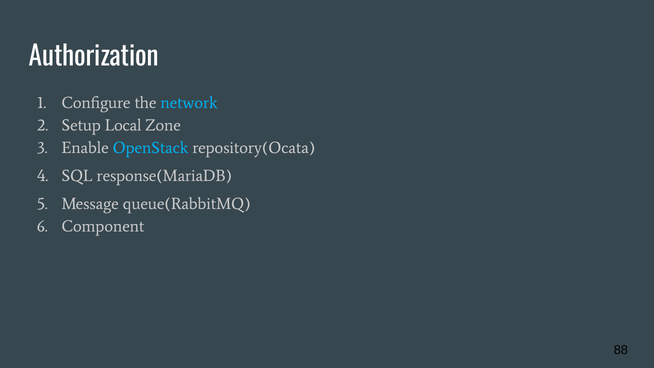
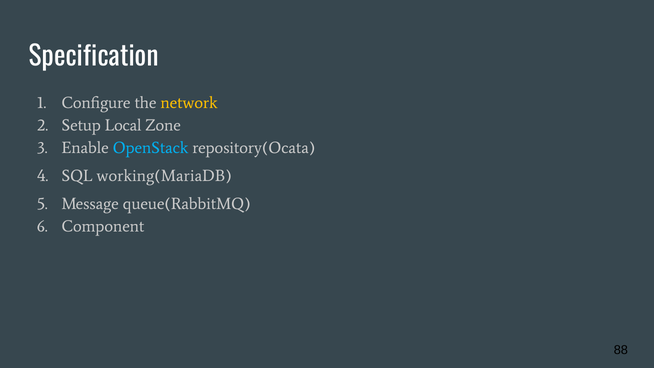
Authorization: Authorization -> Specification
network colour: light blue -> yellow
response(MariaDB: response(MariaDB -> working(MariaDB
